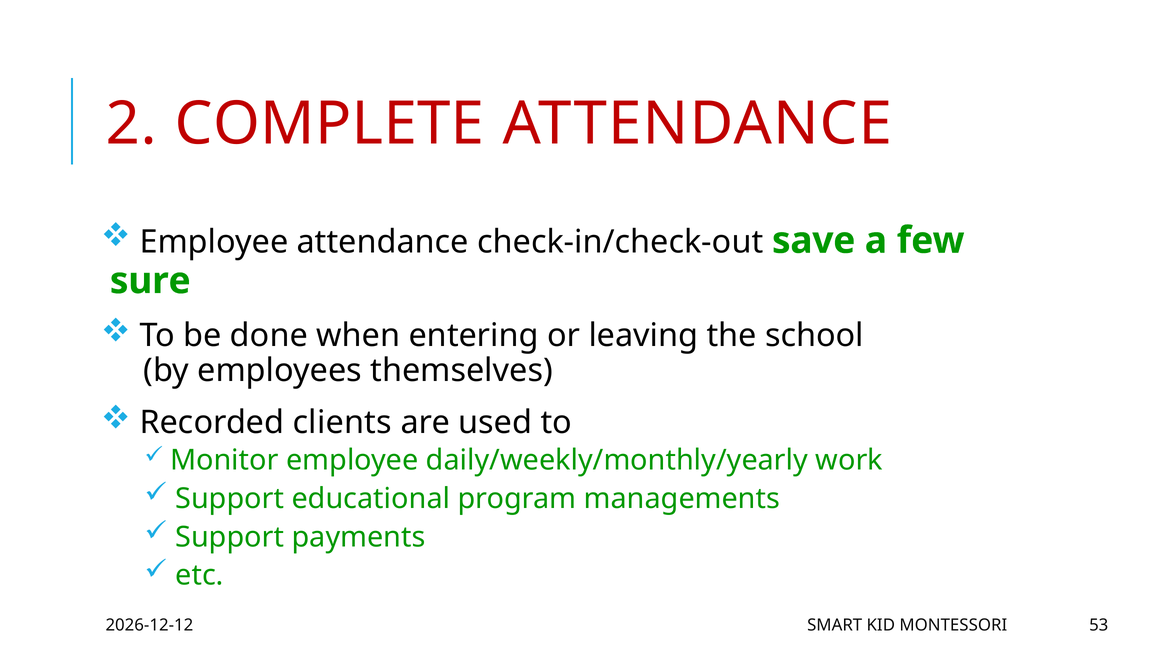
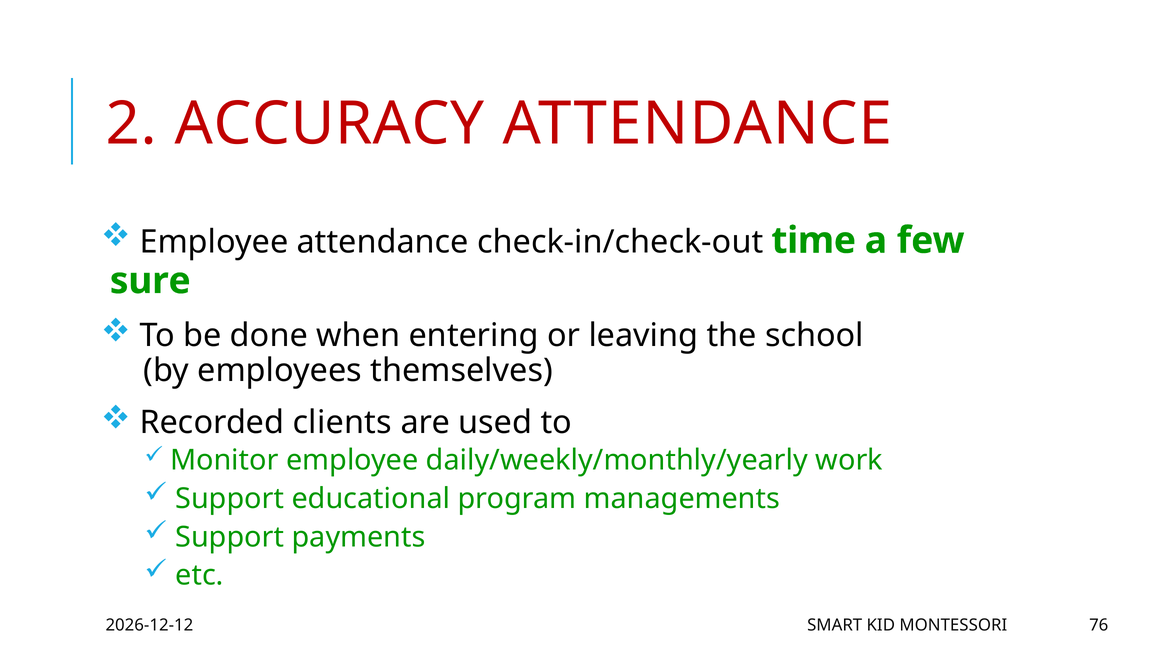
COMPLETE: COMPLETE -> ACCURACY
save: save -> time
53: 53 -> 76
